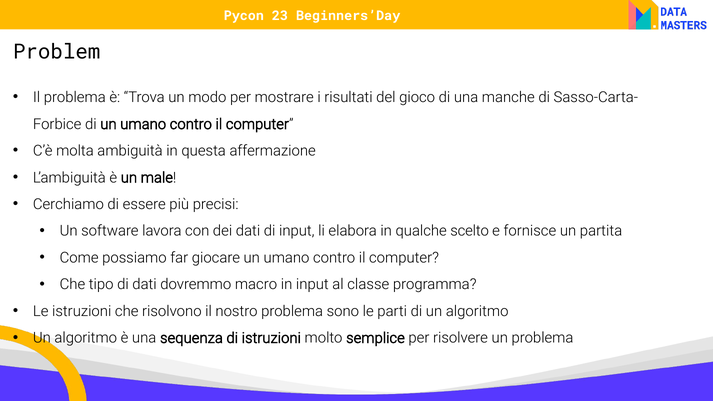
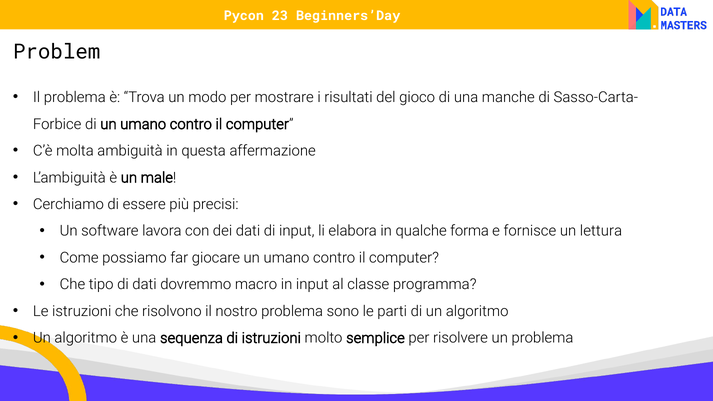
scelto: scelto -> forma
partita: partita -> lettura
